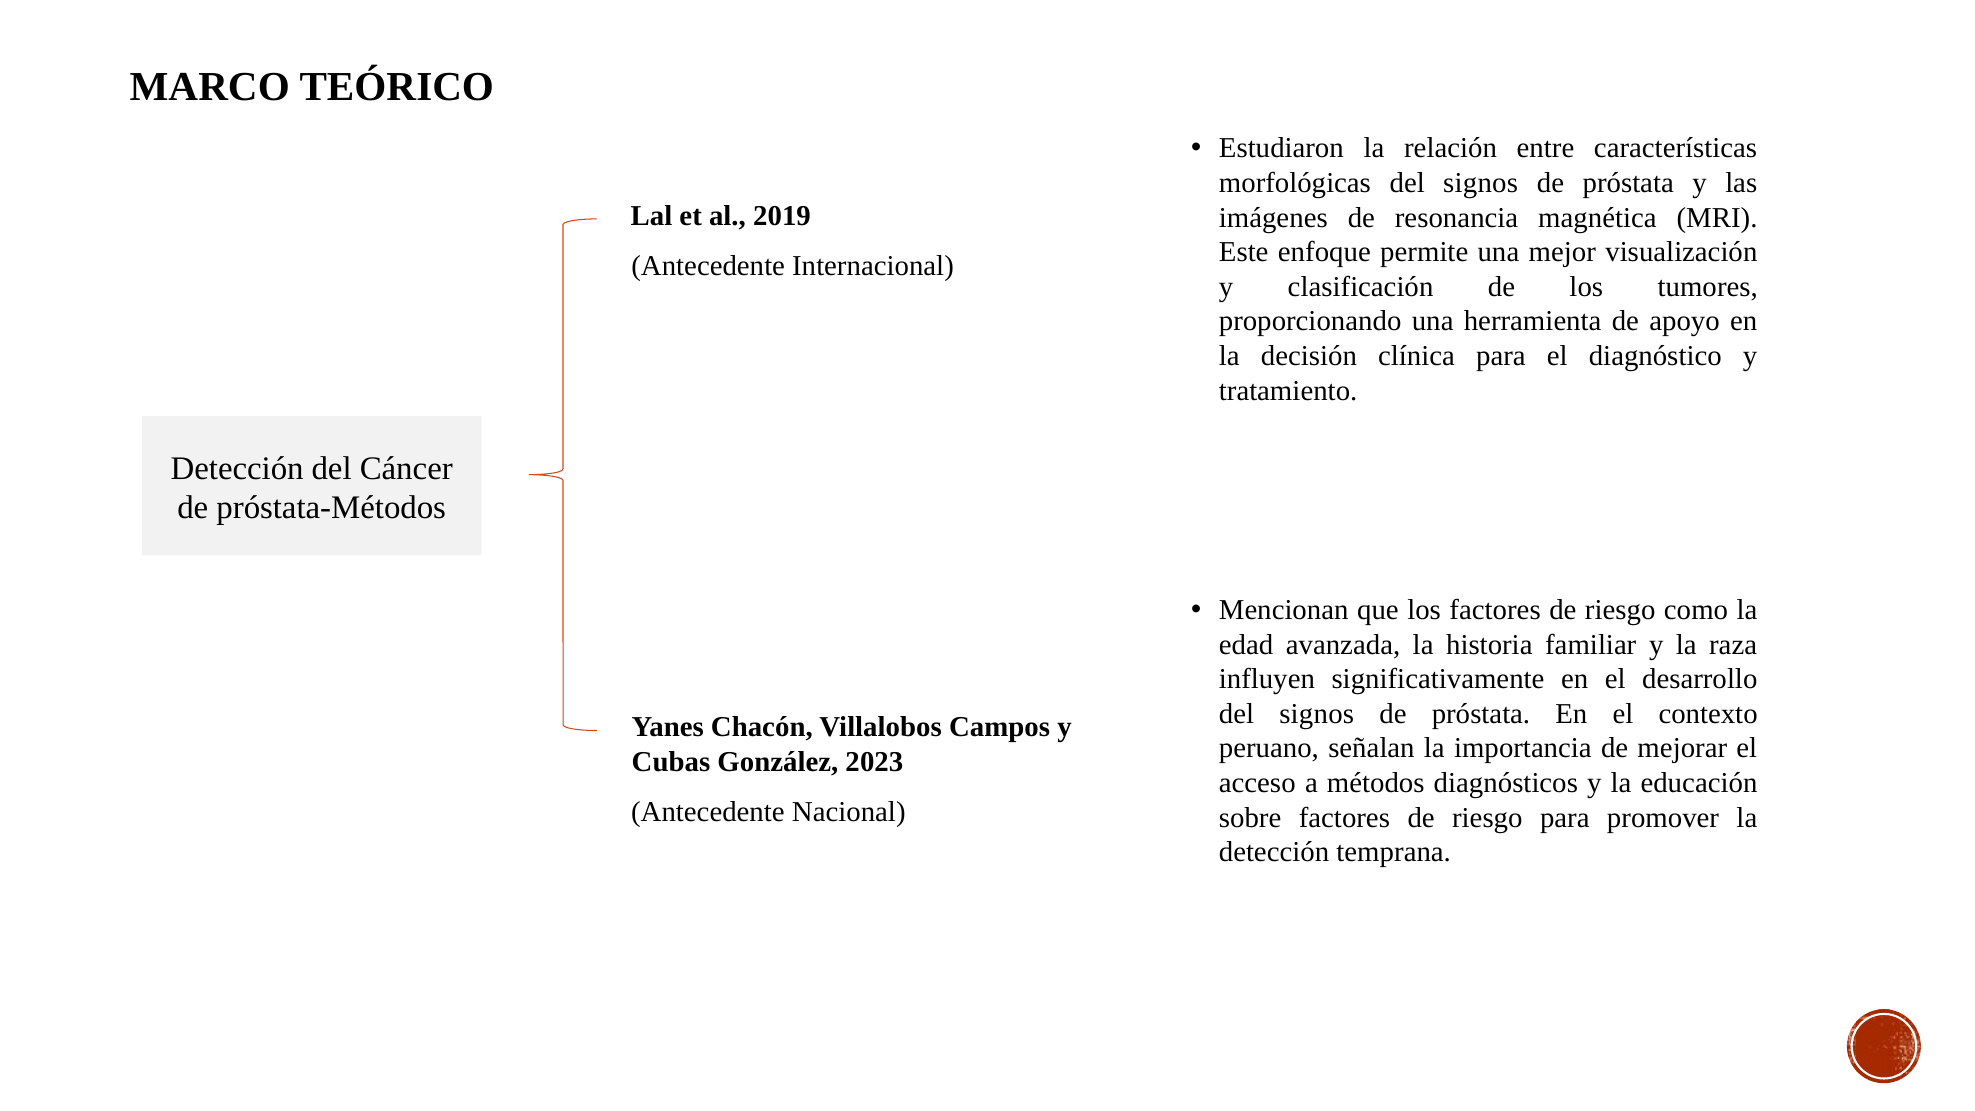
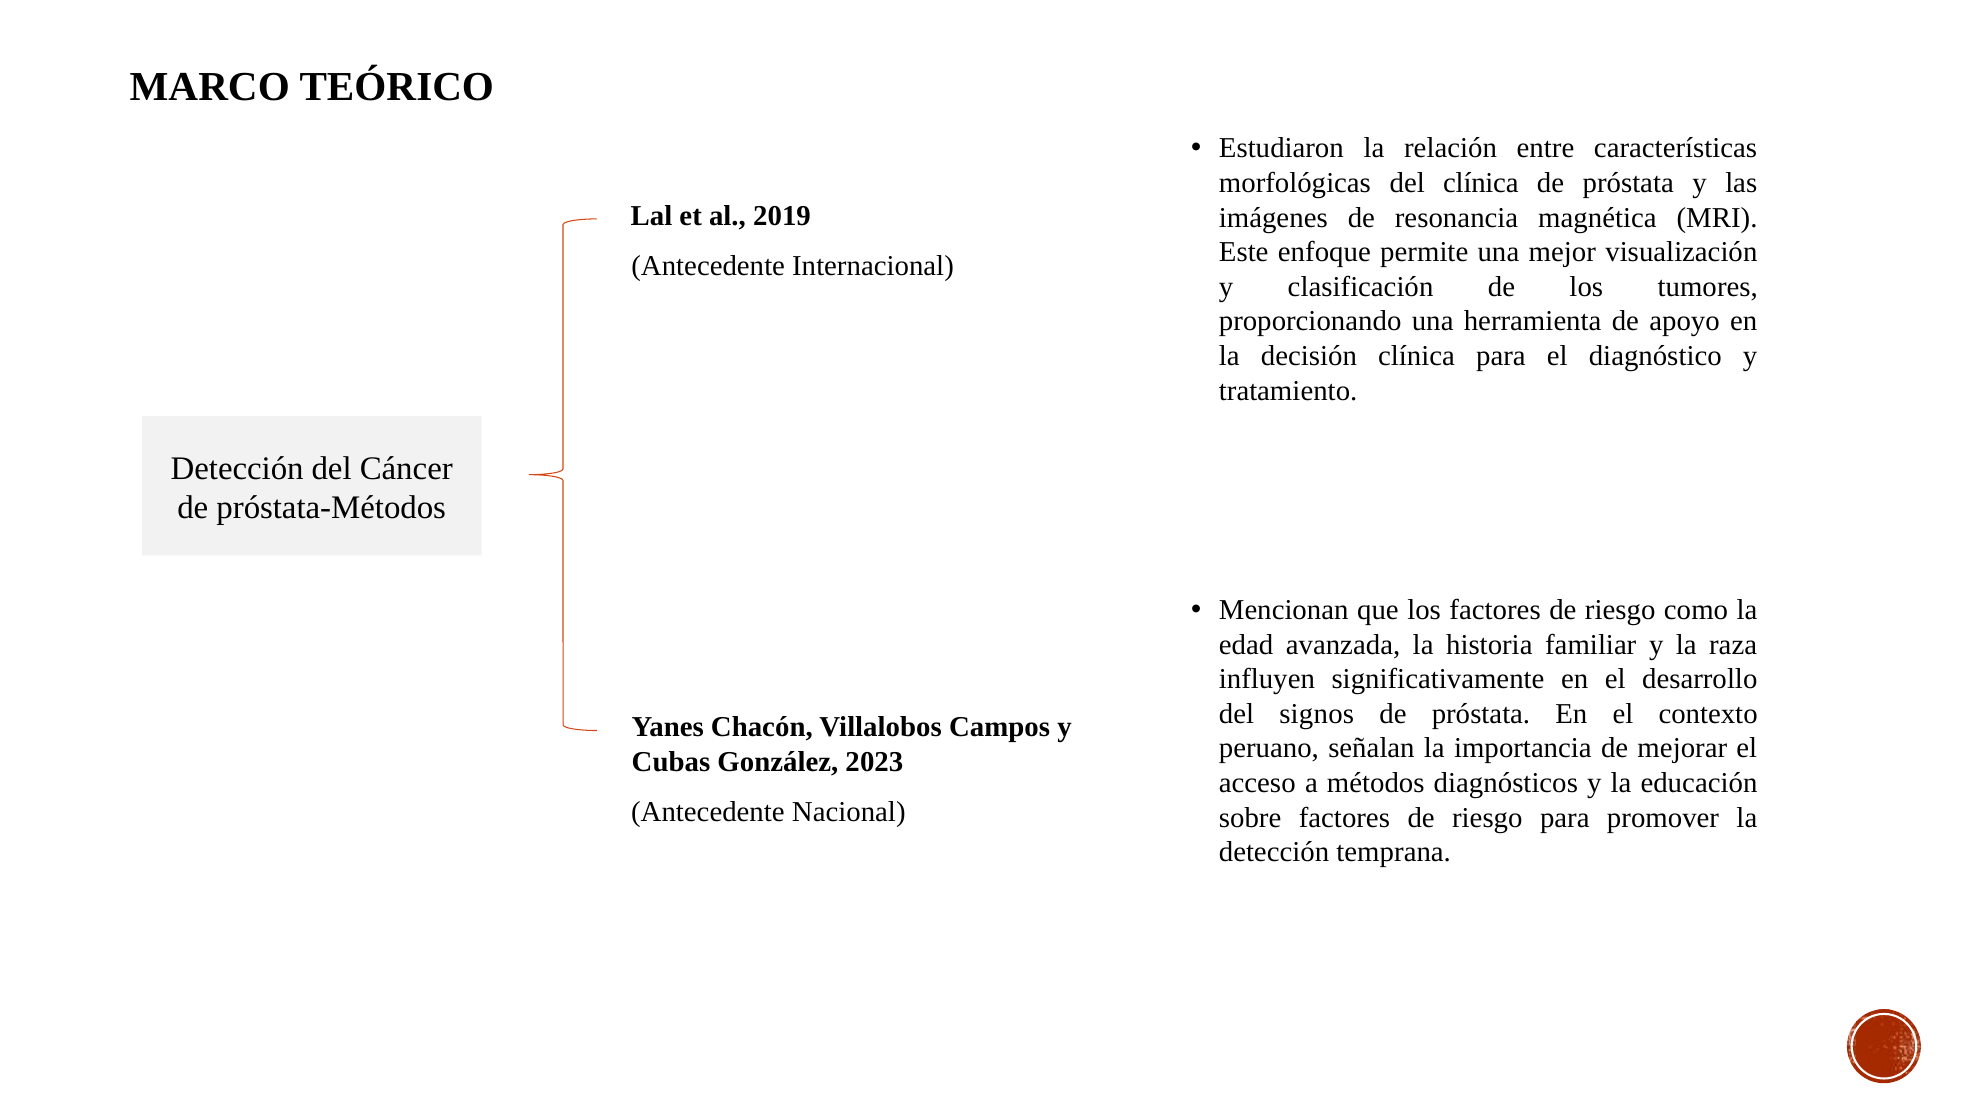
morfológicas del signos: signos -> clínica
